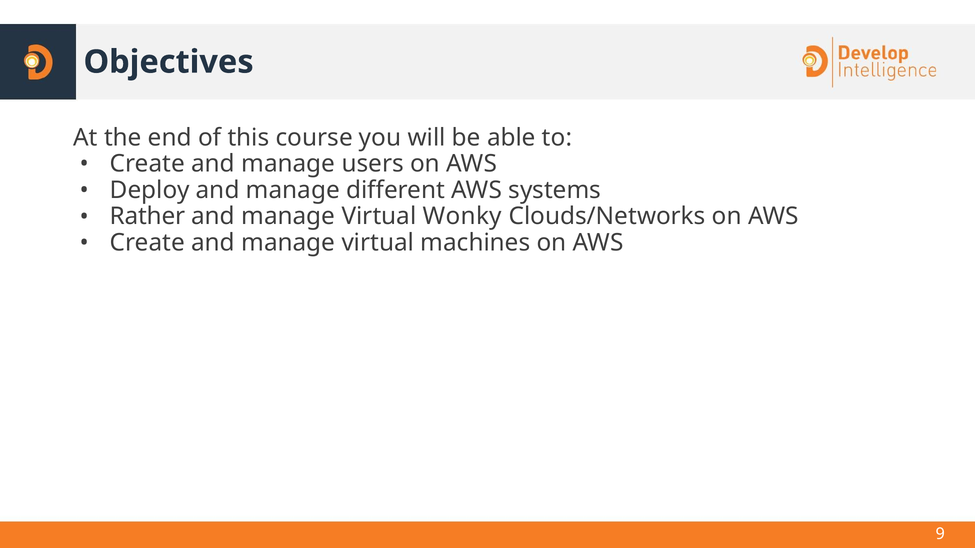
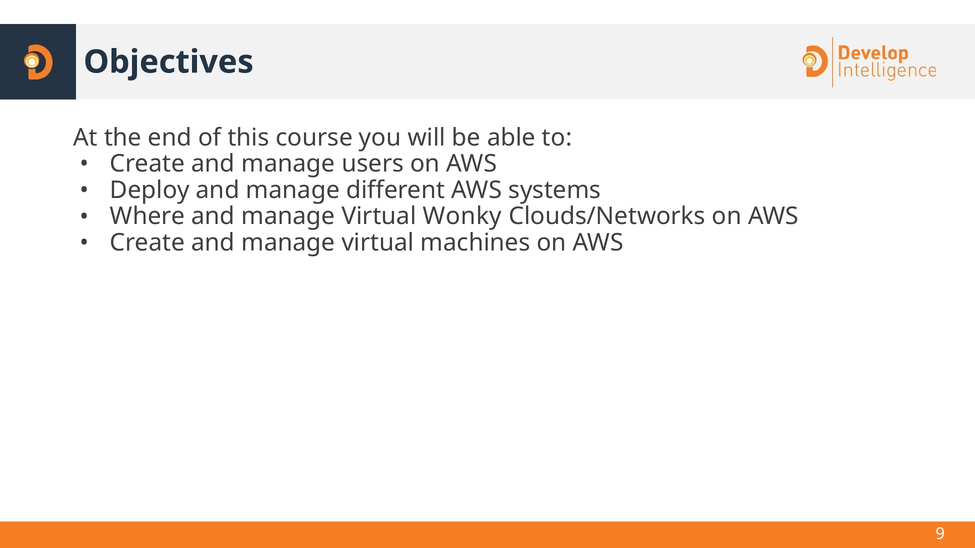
Rather: Rather -> Where
